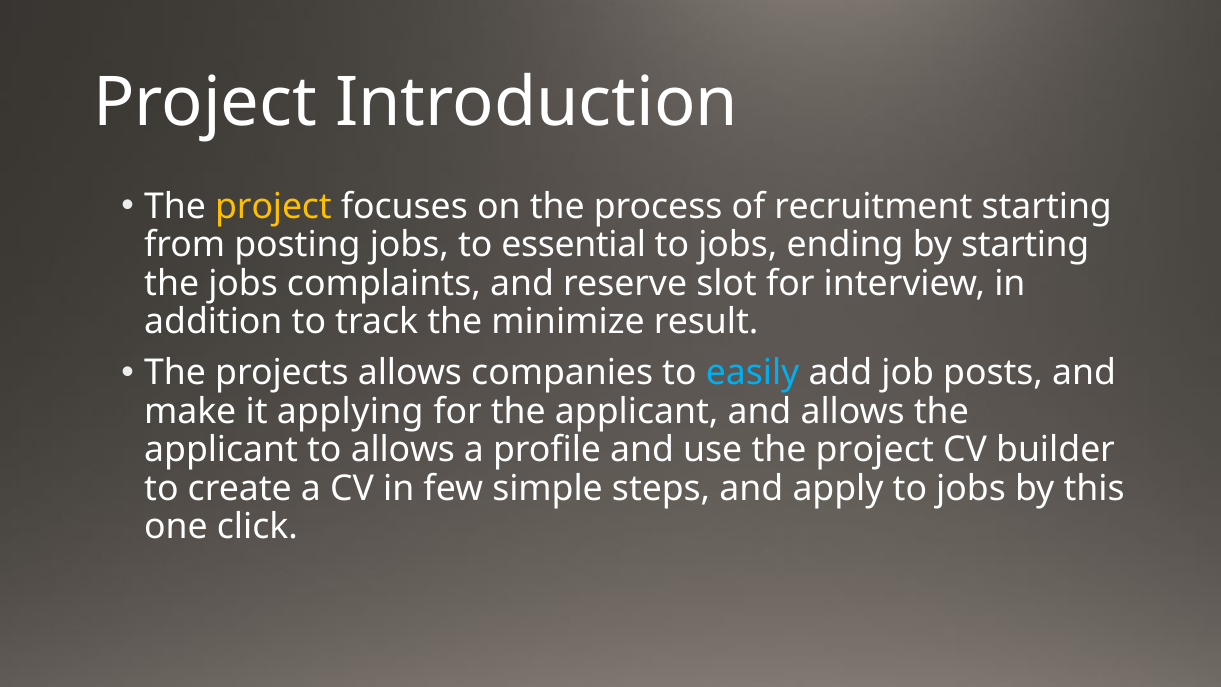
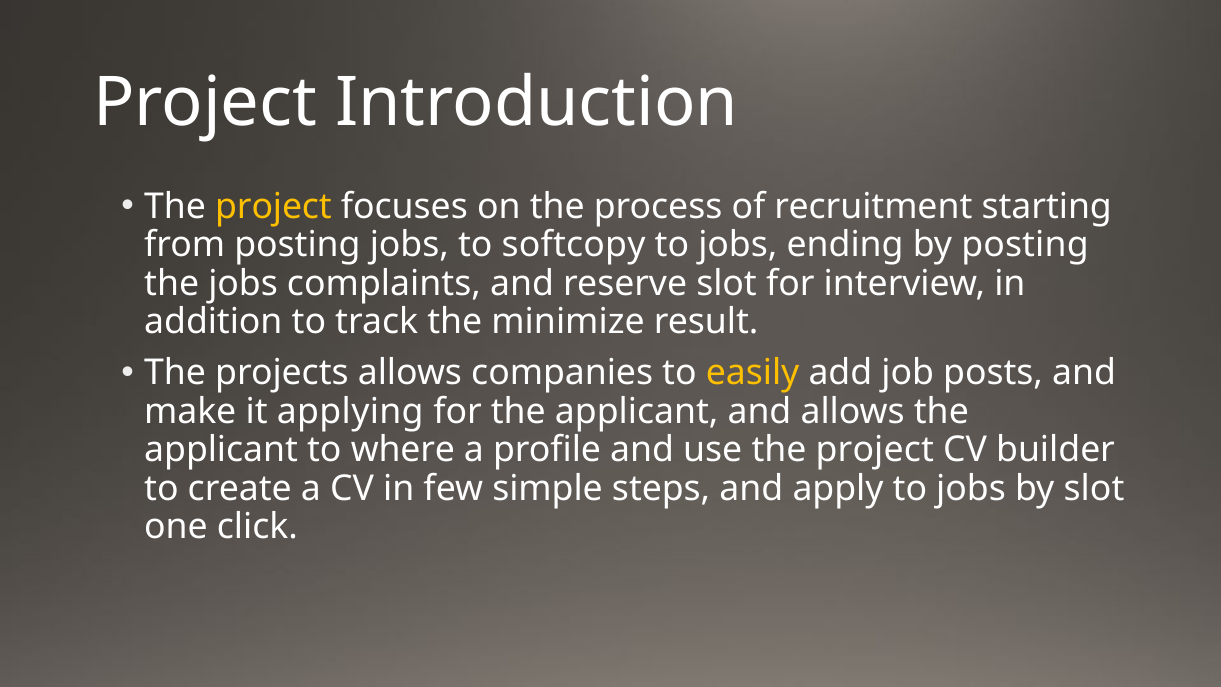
essential: essential -> softcopy
by starting: starting -> posting
easily colour: light blue -> yellow
to allows: allows -> where
by this: this -> slot
